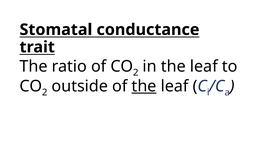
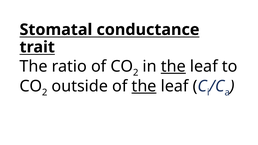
the at (173, 66) underline: none -> present
